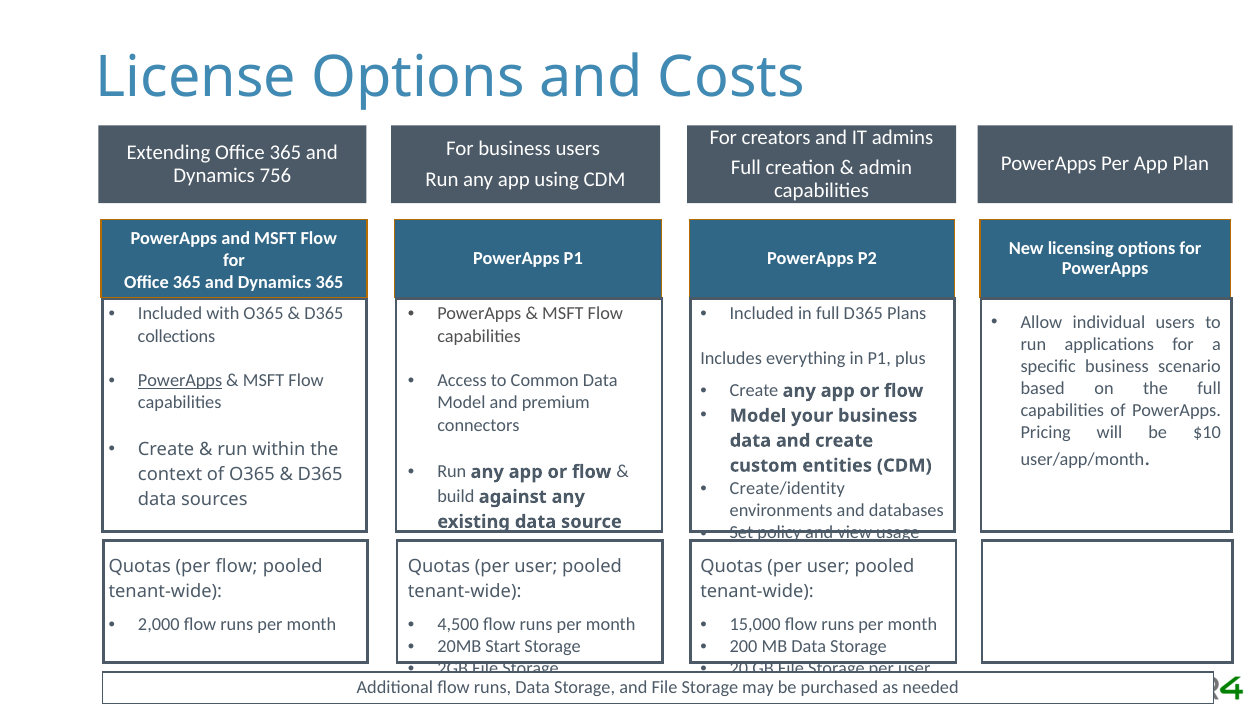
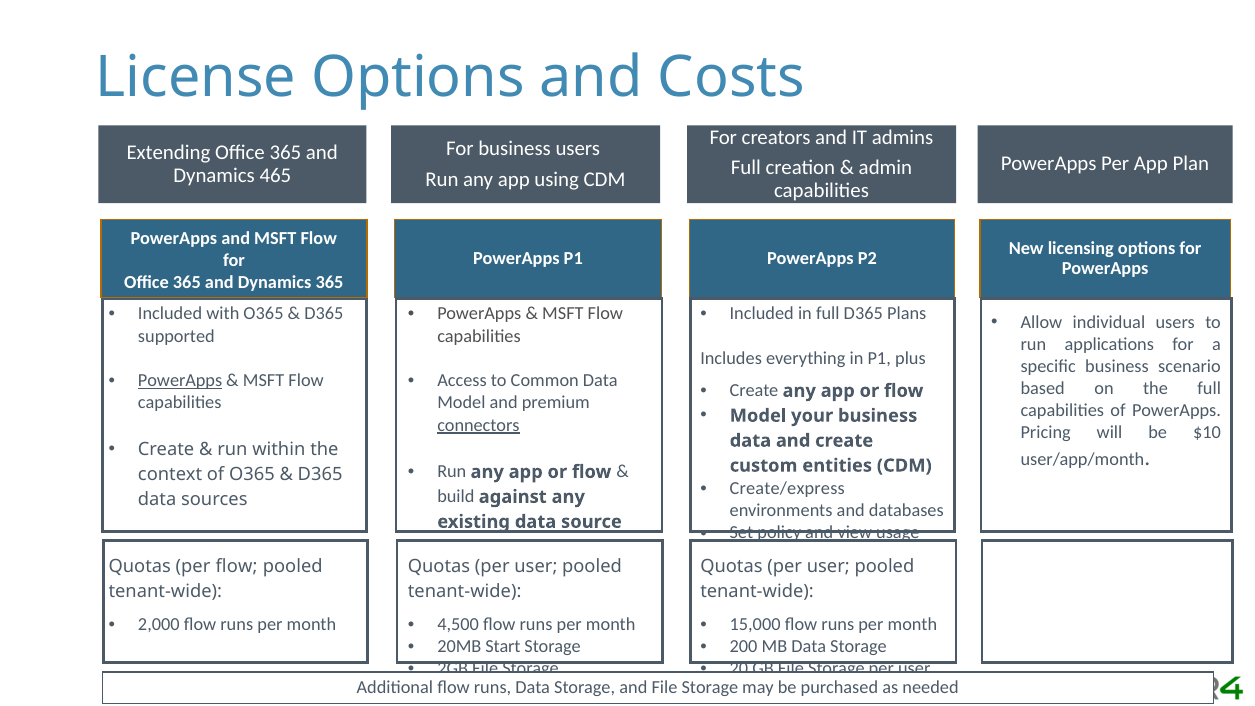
756: 756 -> 465
collections: collections -> supported
connectors underline: none -> present
Create/identity: Create/identity -> Create/express
